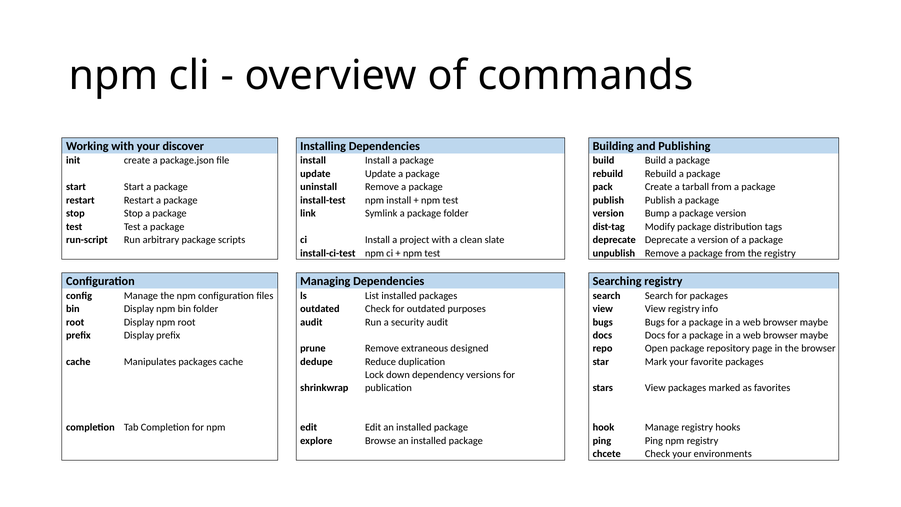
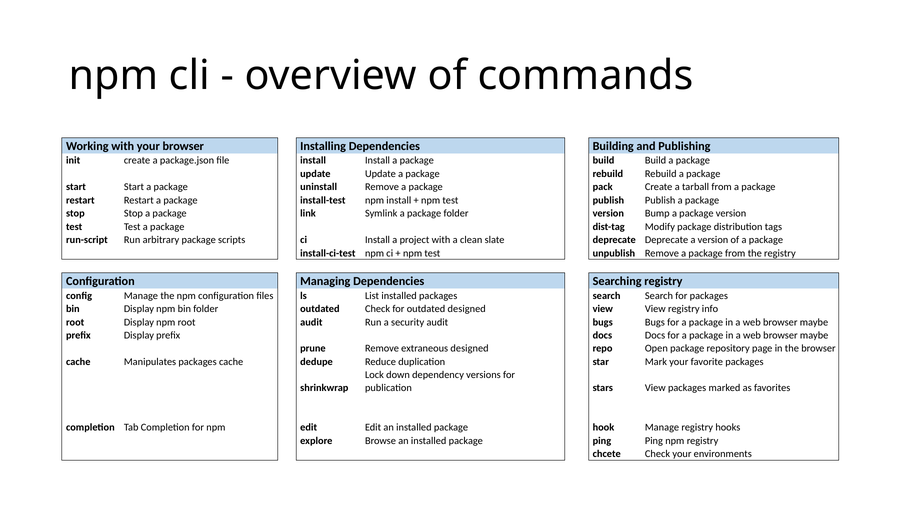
your discover: discover -> browser
outdated purposes: purposes -> designed
